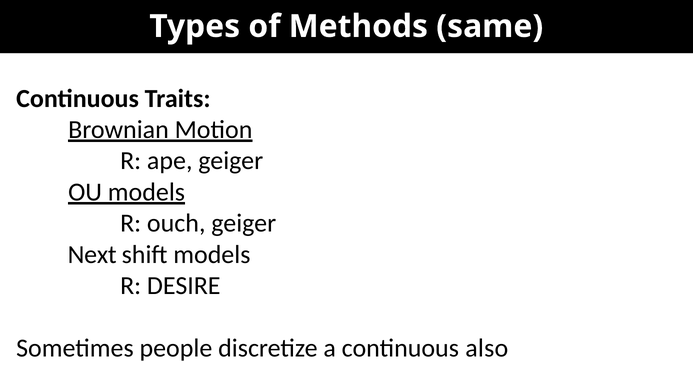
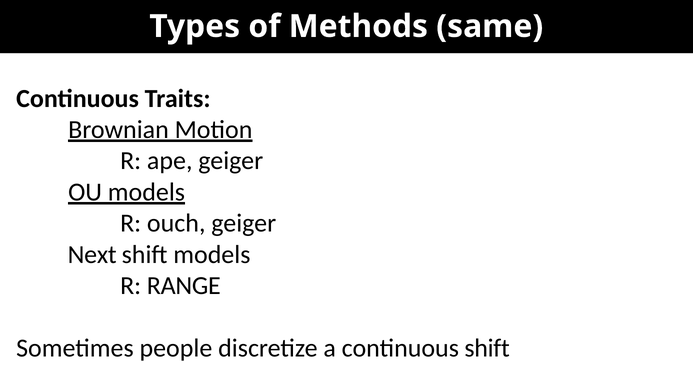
DESIRE: DESIRE -> RANGE
continuous also: also -> shift
